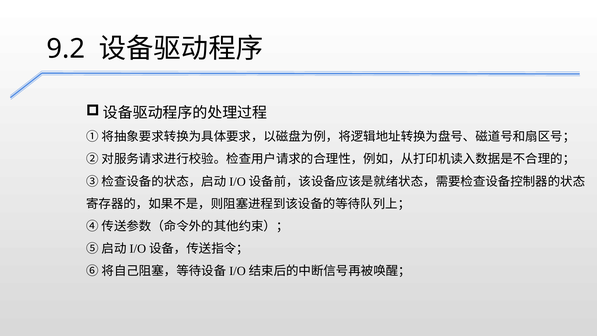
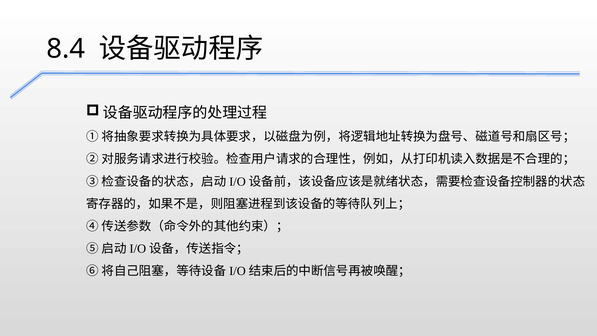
9.2: 9.2 -> 8.4
